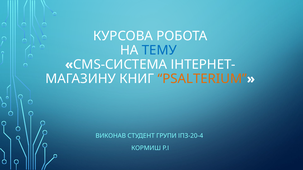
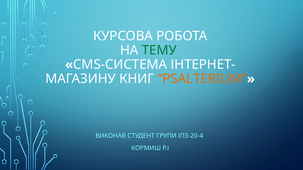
ТЕМУ colour: blue -> green
